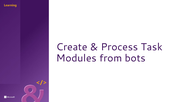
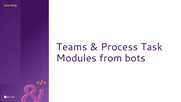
Create: Create -> Teams
